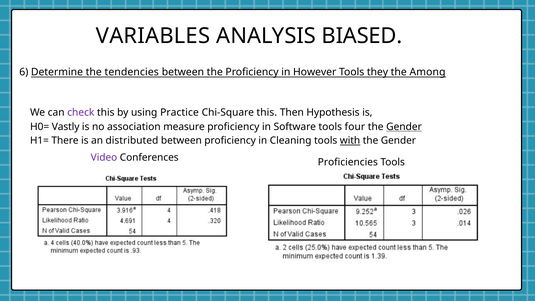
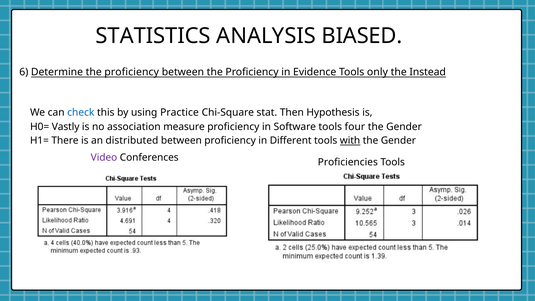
VARIABLES: VARIABLES -> STATISTICS
Determine the tendencies: tendencies -> proficiency
However: However -> Evidence
they: they -> only
Among: Among -> Instead
check colour: purple -> blue
Chi-Square this: this -> stat
Gender at (404, 127) underline: present -> none
Cleaning: Cleaning -> Different
